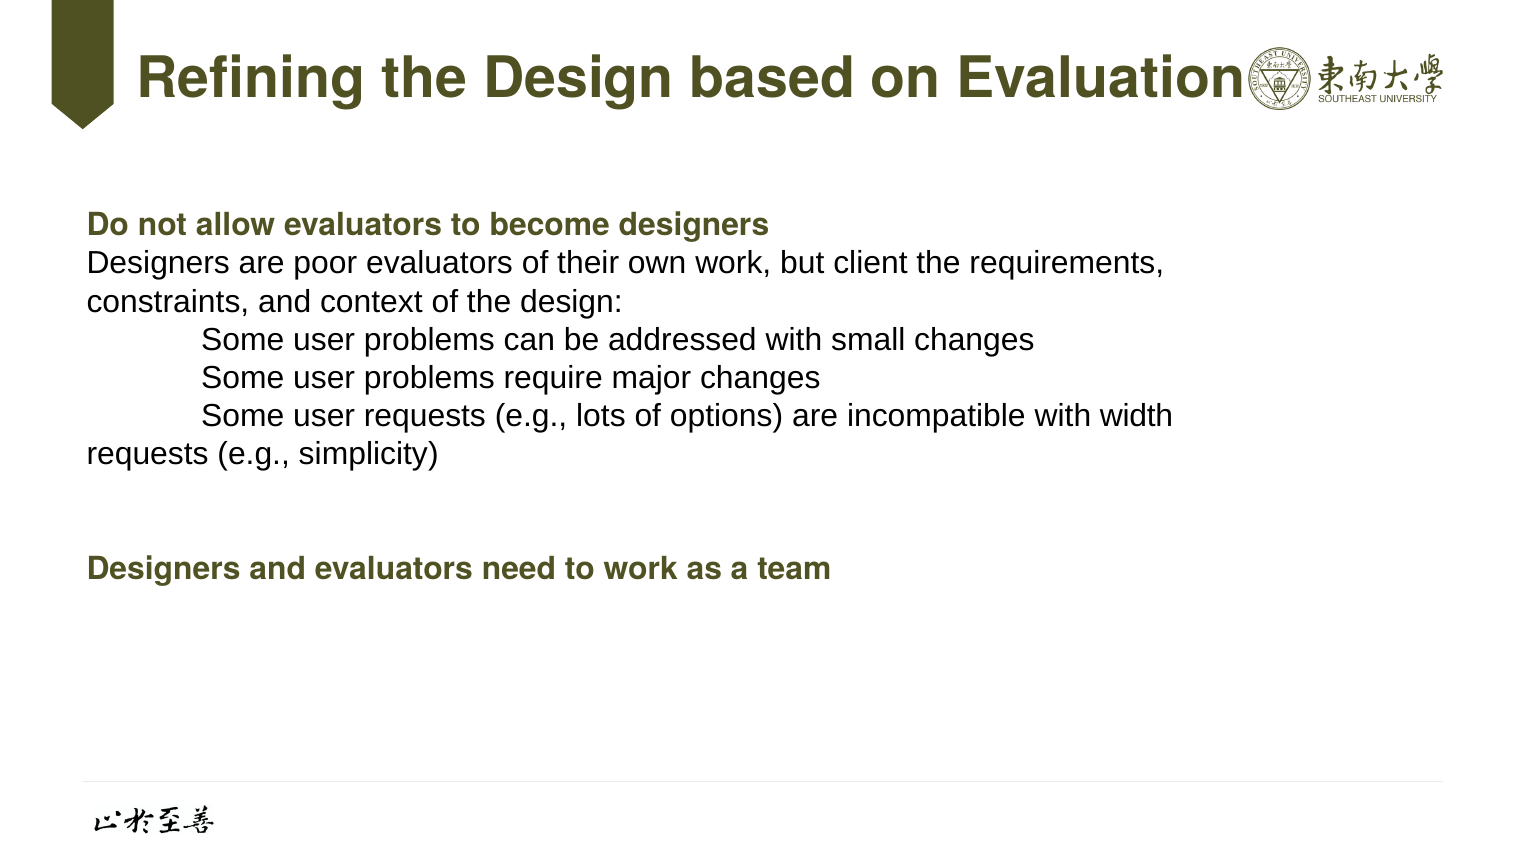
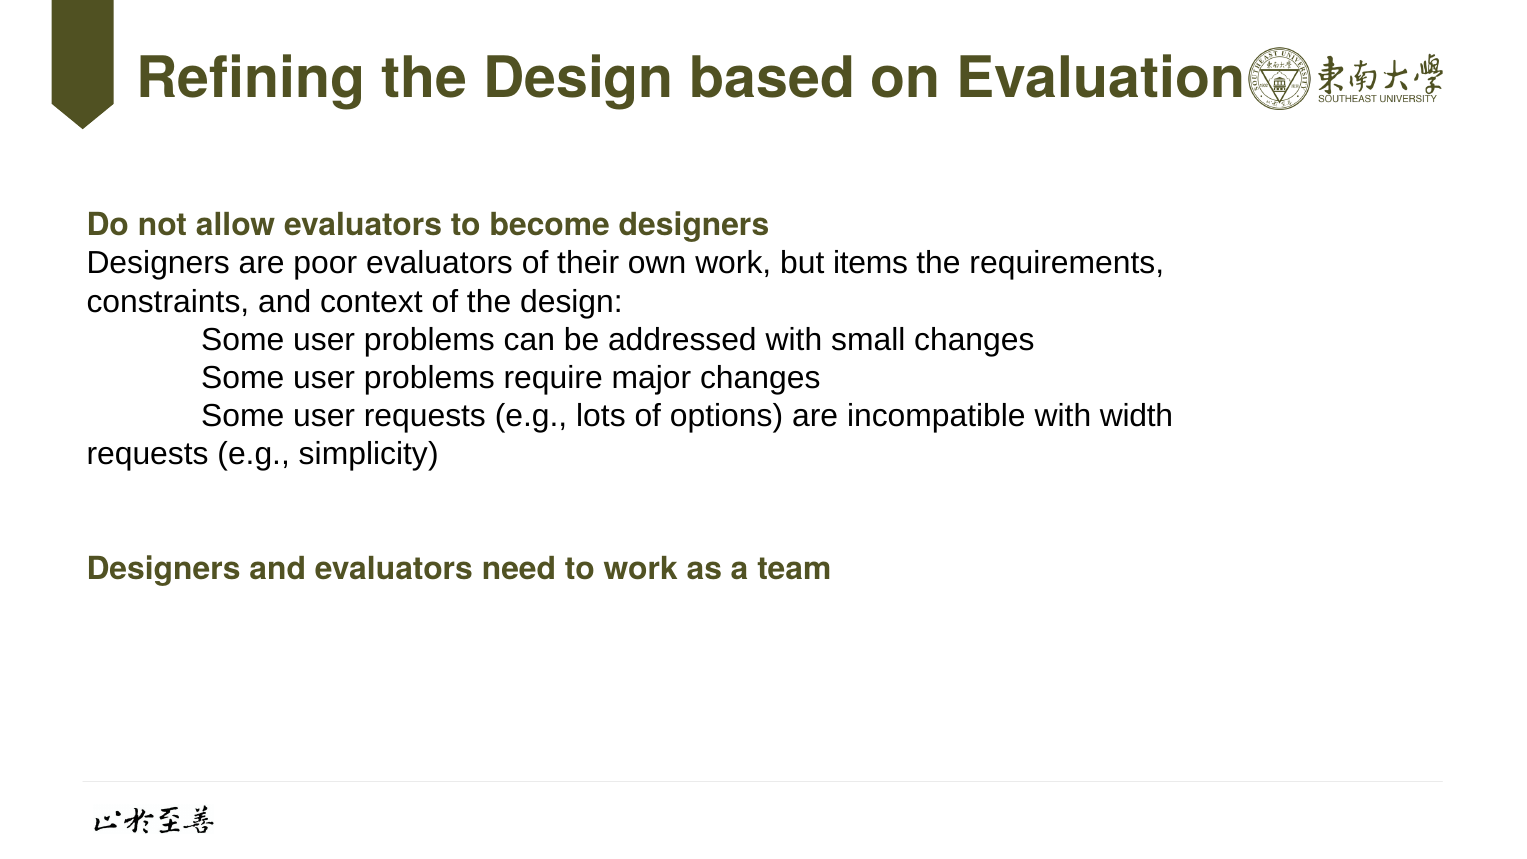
client: client -> items
